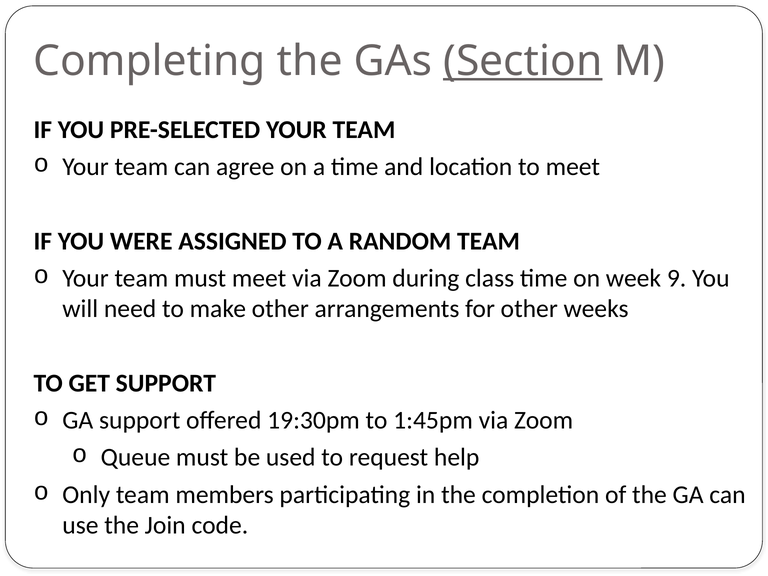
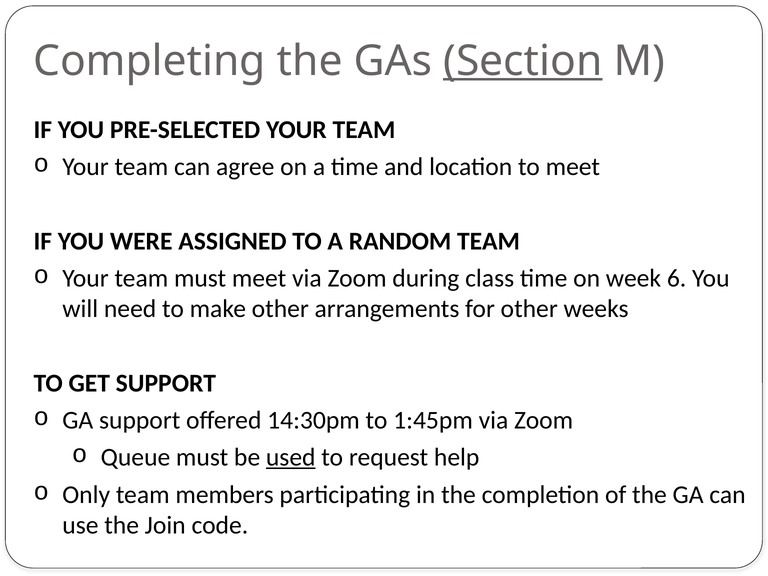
9: 9 -> 6
19:30pm: 19:30pm -> 14:30pm
used underline: none -> present
